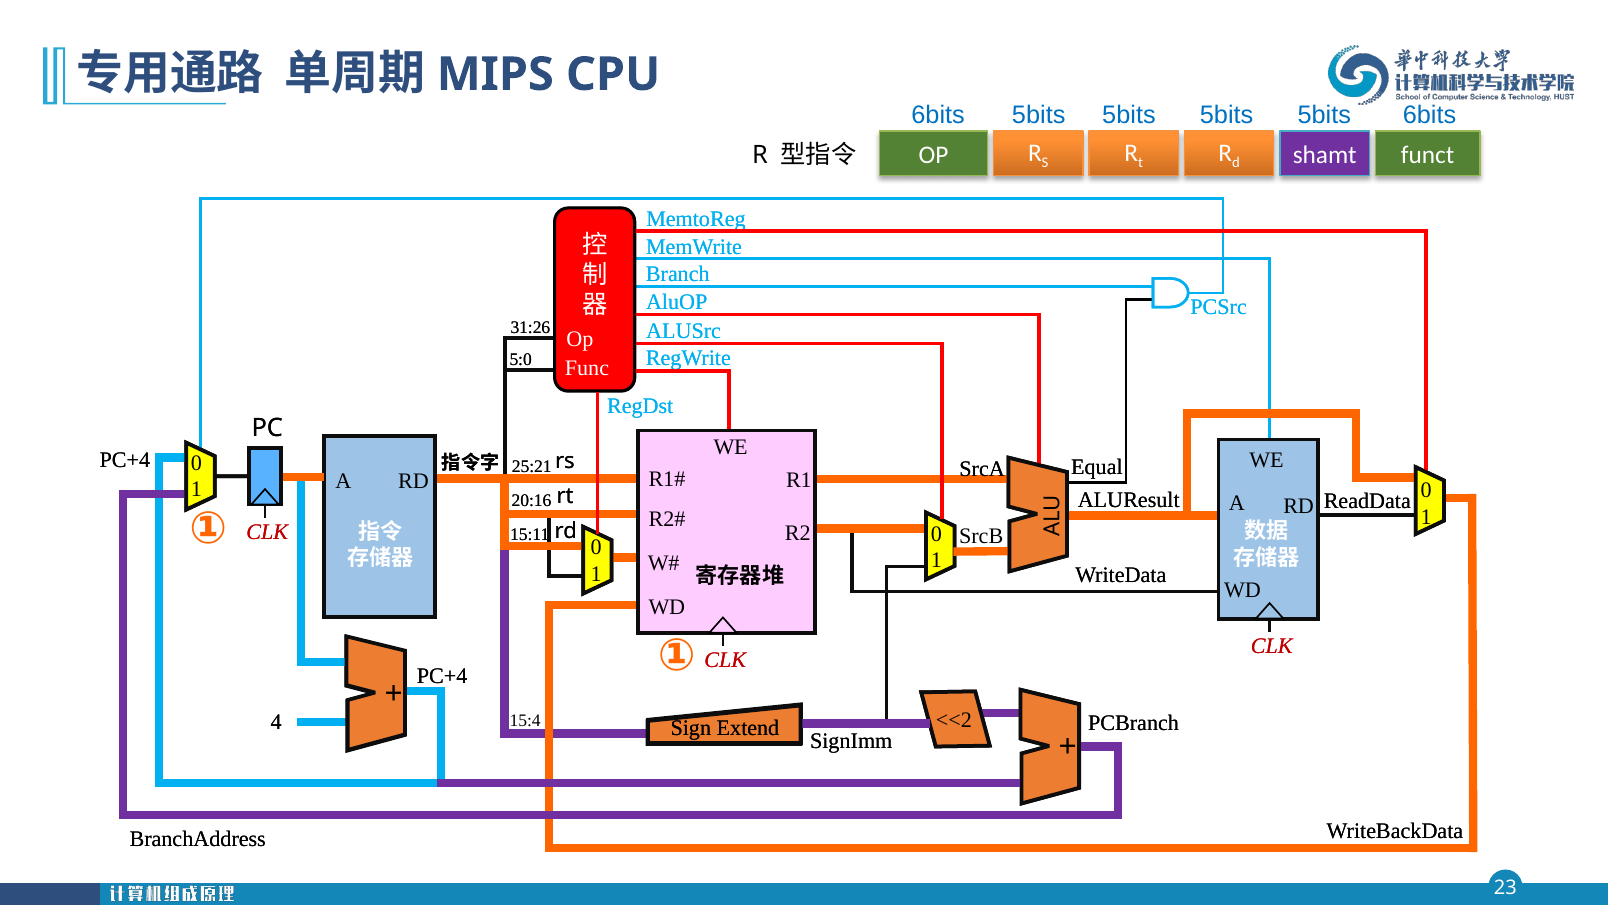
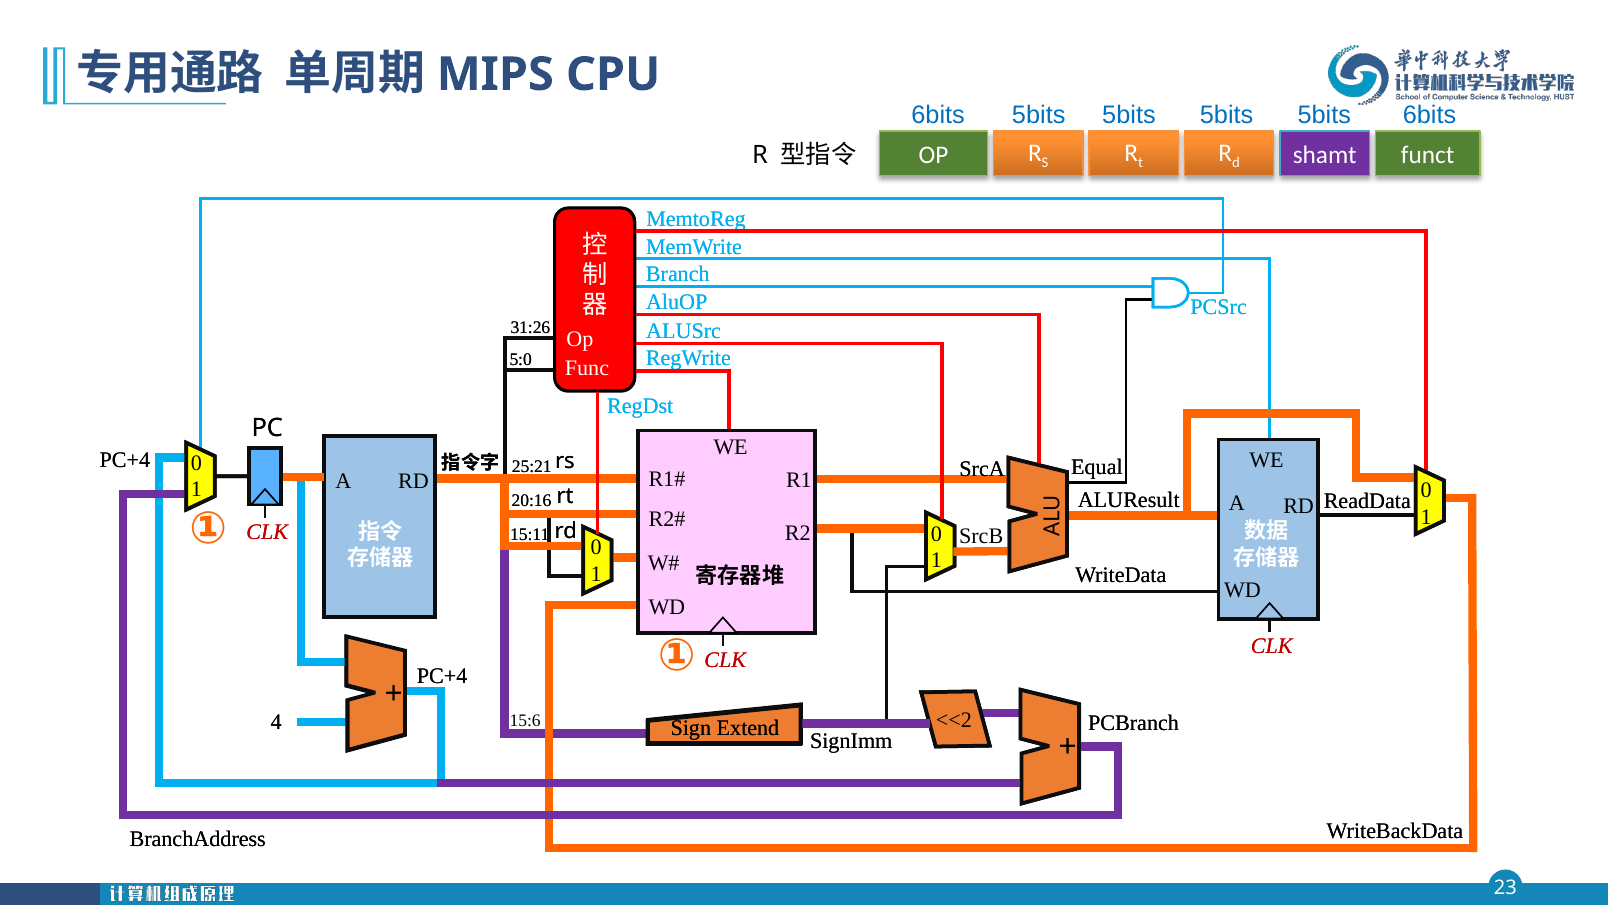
15:4: 15:4 -> 15:6
